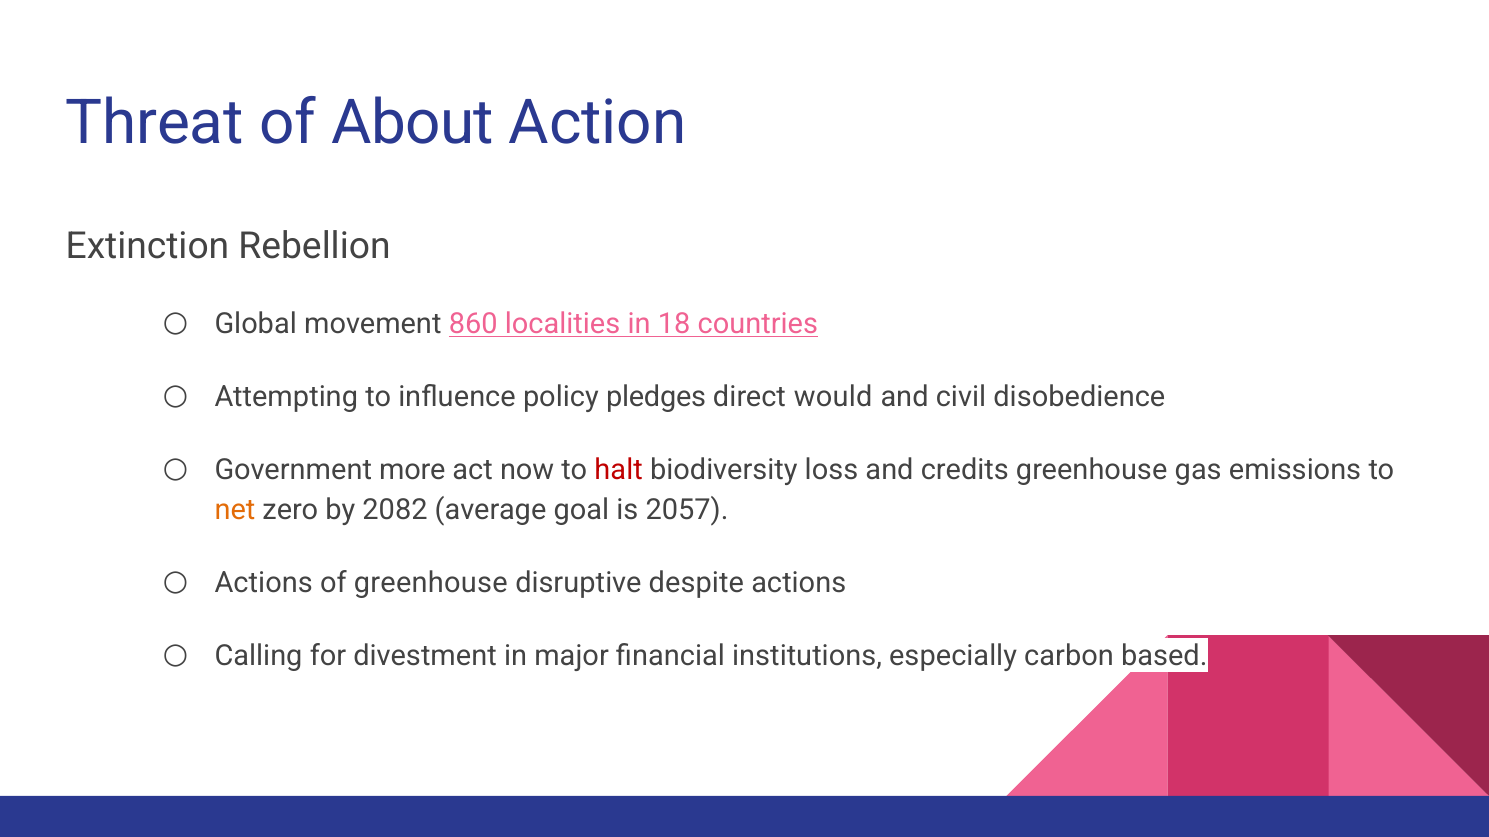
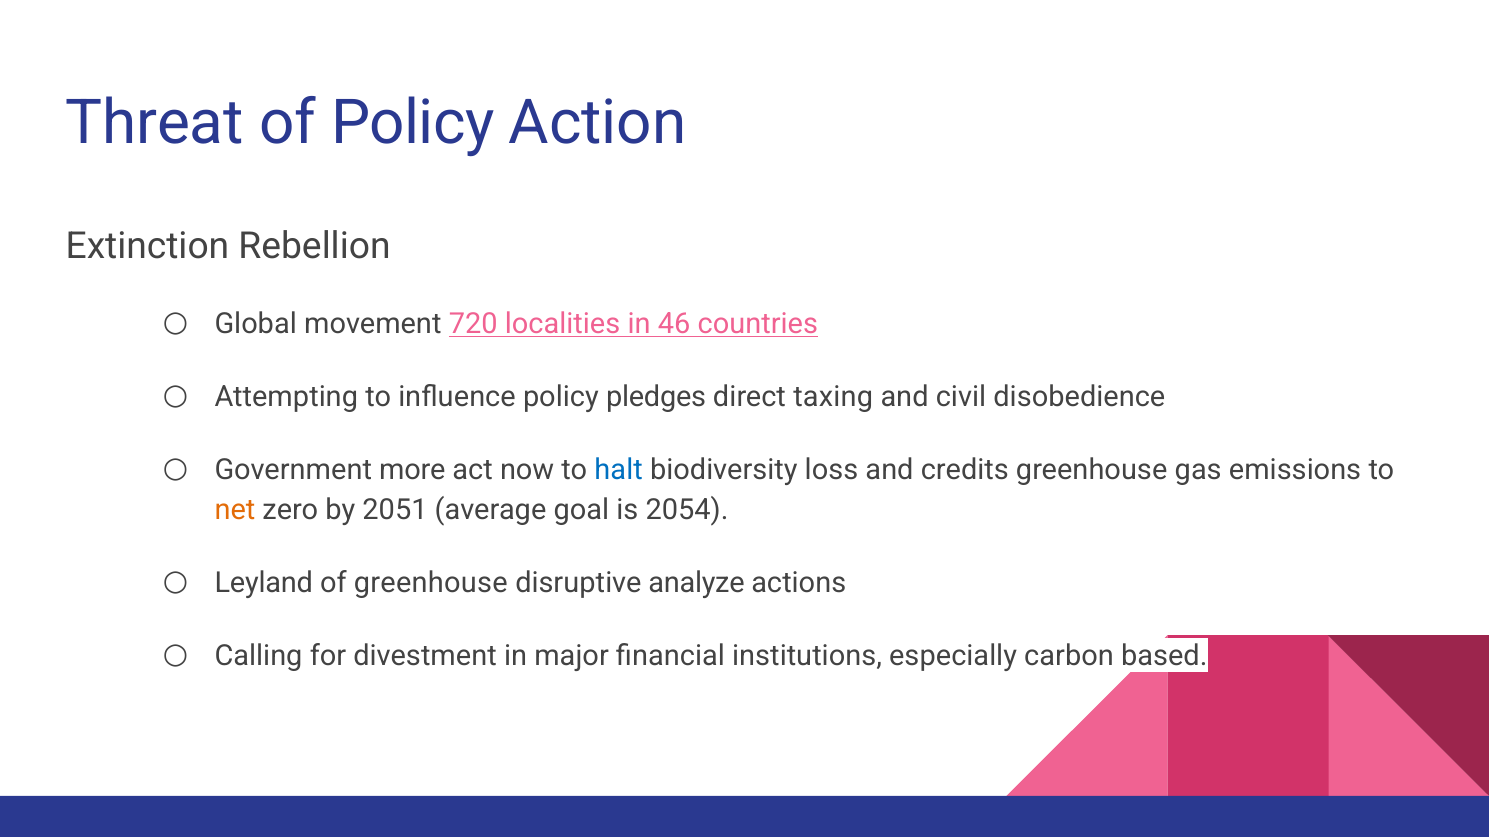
of About: About -> Policy
860: 860 -> 720
18: 18 -> 46
would: would -> taxing
halt colour: red -> blue
2082: 2082 -> 2051
2057: 2057 -> 2054
Actions at (264, 583): Actions -> Leyland
despite: despite -> analyze
